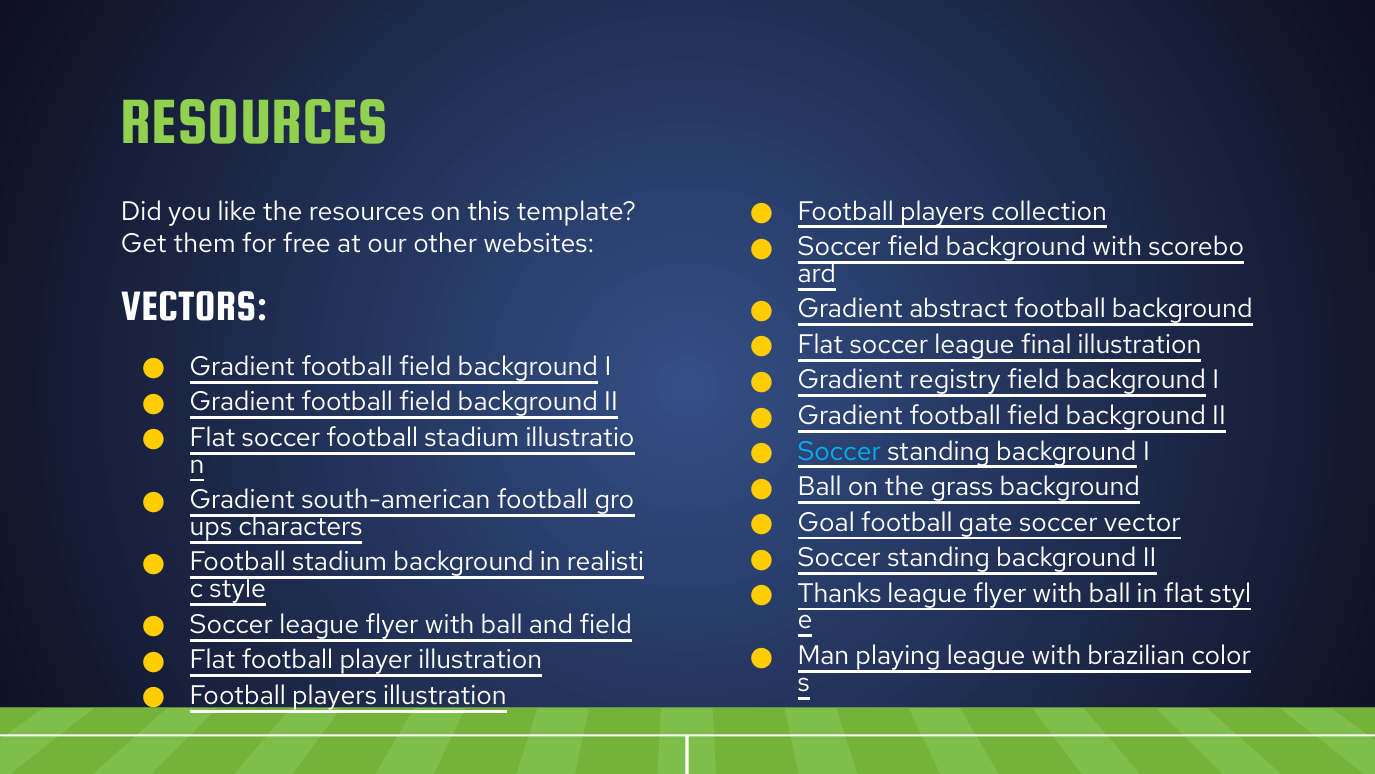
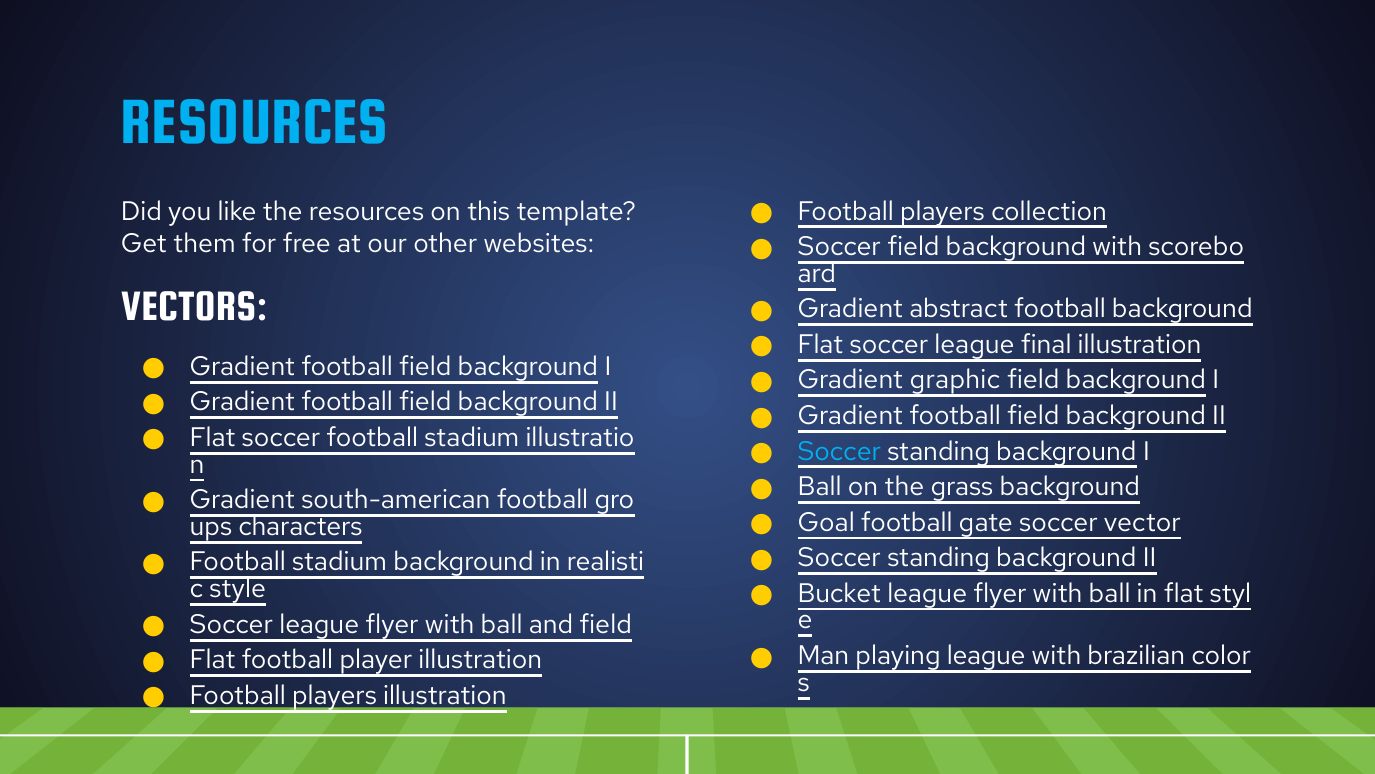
RESOURCES at (255, 122) colour: light green -> light blue
registry: registry -> graphic
Thanks: Thanks -> Bucket
